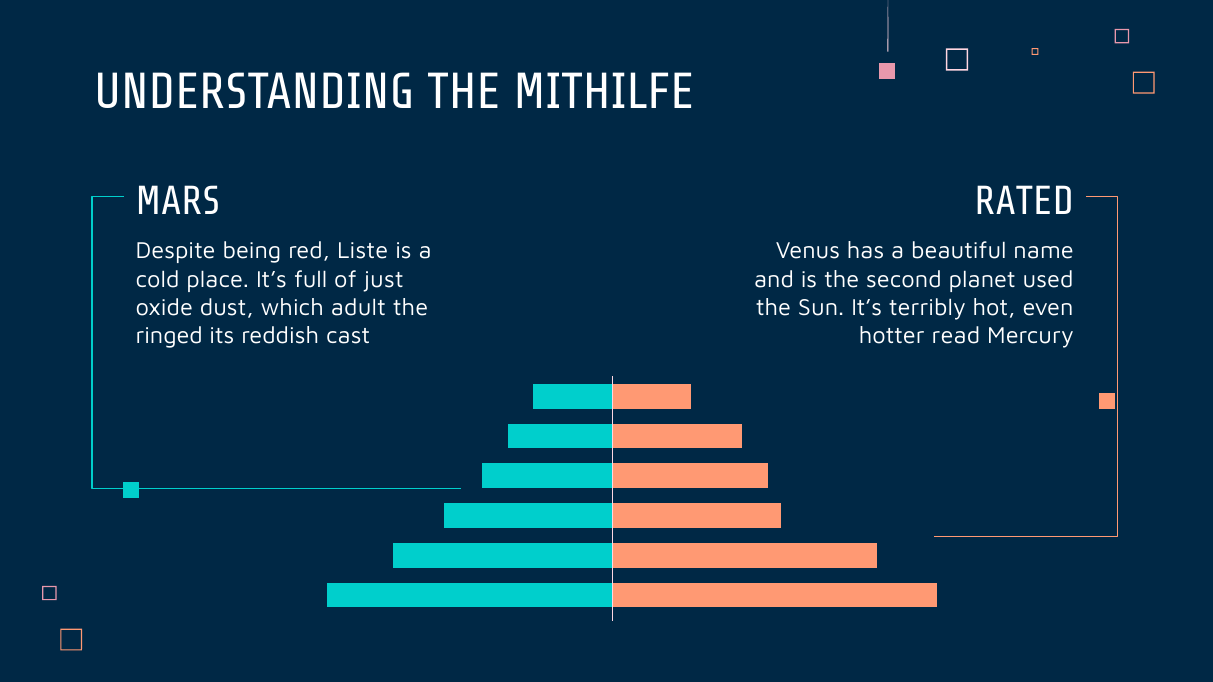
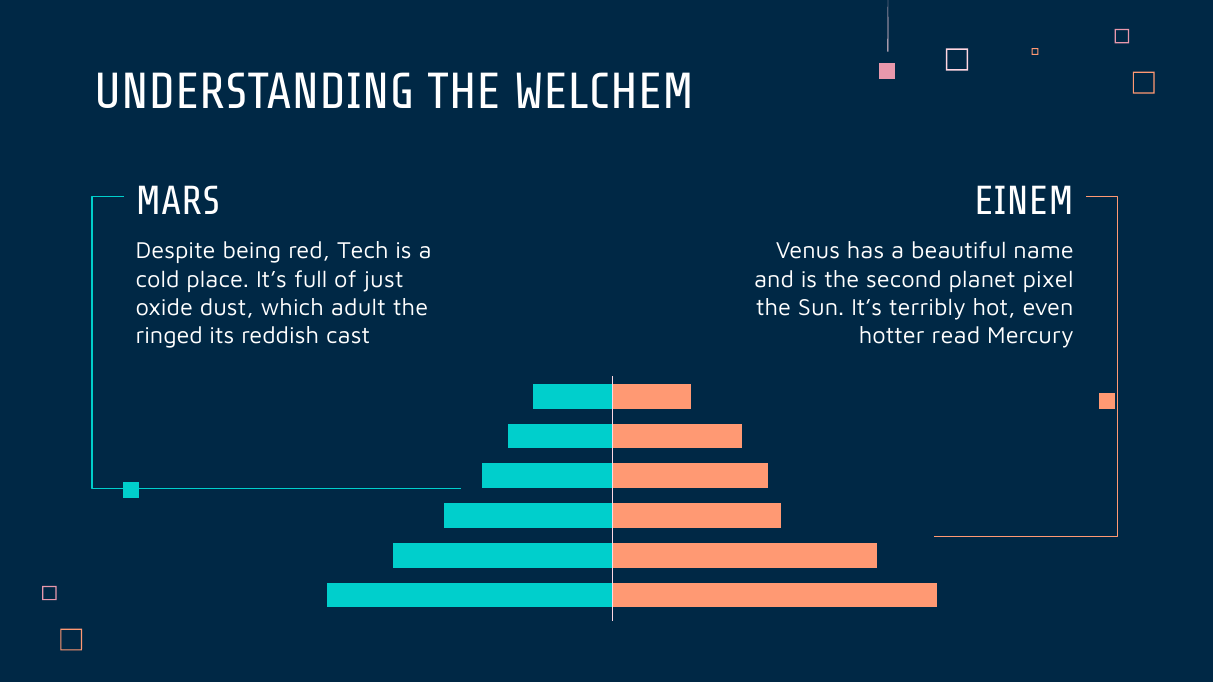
MITHILFE: MITHILFE -> WELCHEM
RATED: RATED -> EINEM
Liste: Liste -> Tech
used: used -> pixel
